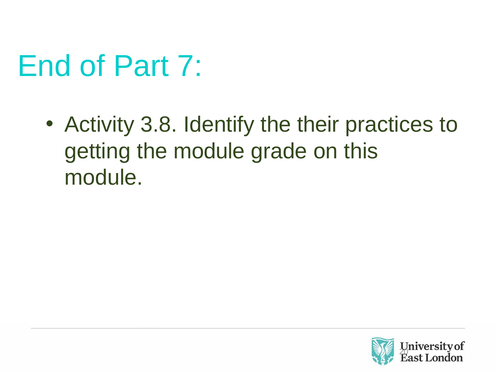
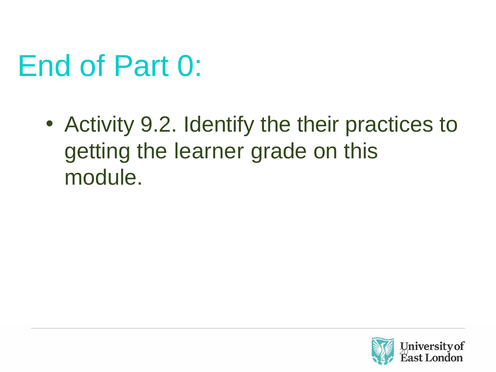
7: 7 -> 0
3.8: 3.8 -> 9.2
the module: module -> learner
